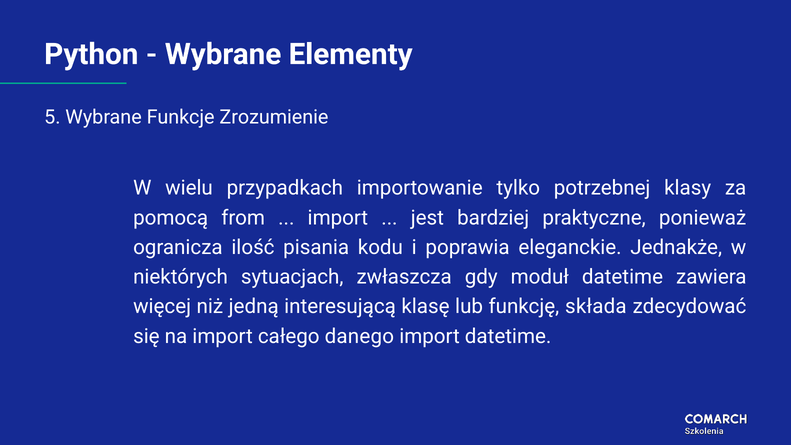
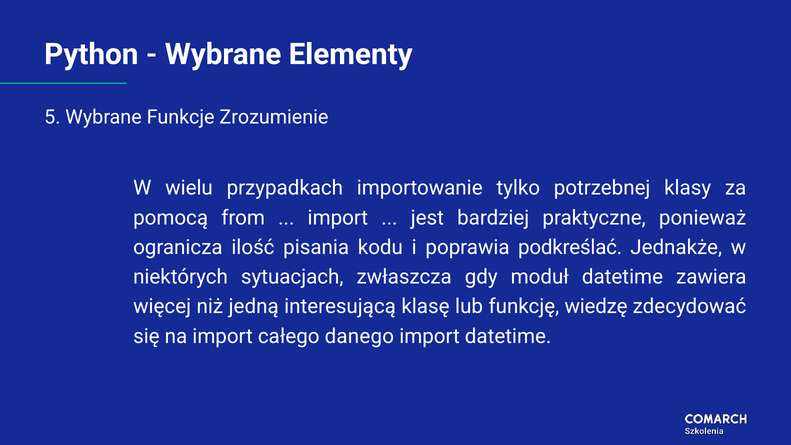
eleganckie: eleganckie -> podkreślać
składa: składa -> wiedzę
